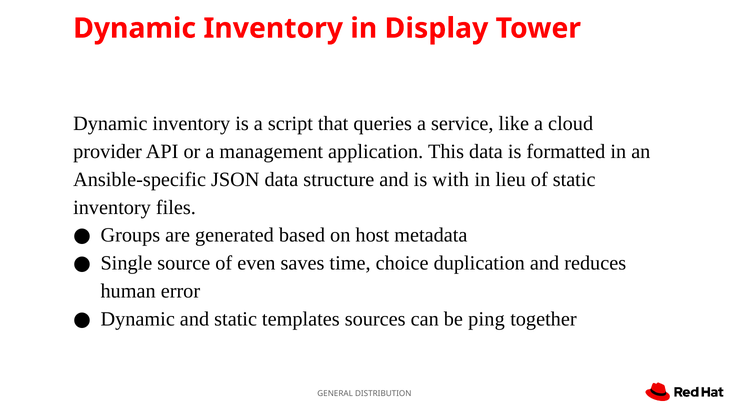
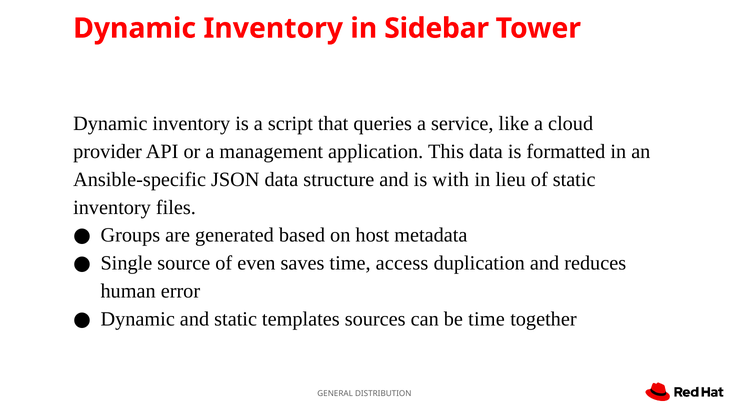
Display: Display -> Sidebar
choice: choice -> access
be ping: ping -> time
